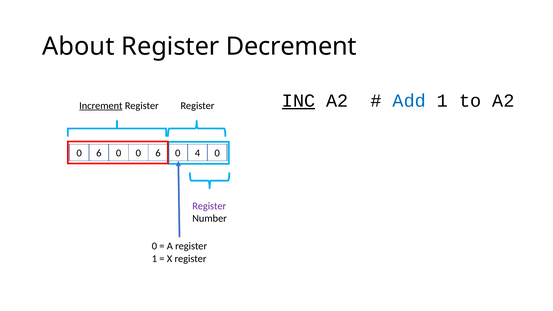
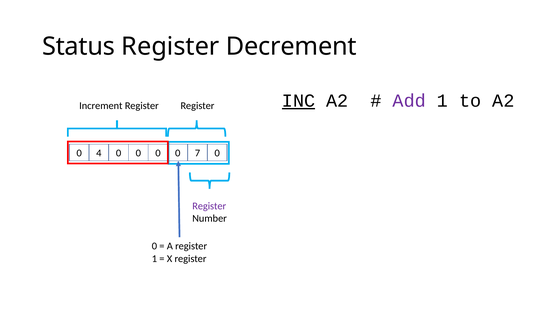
About: About -> Status
Add colour: blue -> purple
Increment underline: present -> none
6 at (99, 153): 6 -> 4
6 at (158, 153): 6 -> 0
4: 4 -> 7
